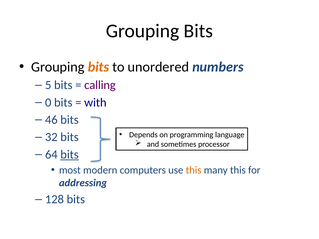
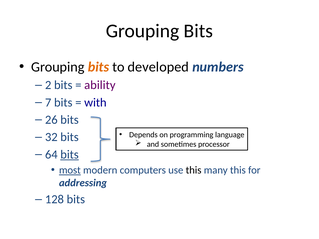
unordered: unordered -> developed
5: 5 -> 2
calling: calling -> ability
0: 0 -> 7
46: 46 -> 26
most underline: none -> present
this at (194, 170) colour: orange -> black
